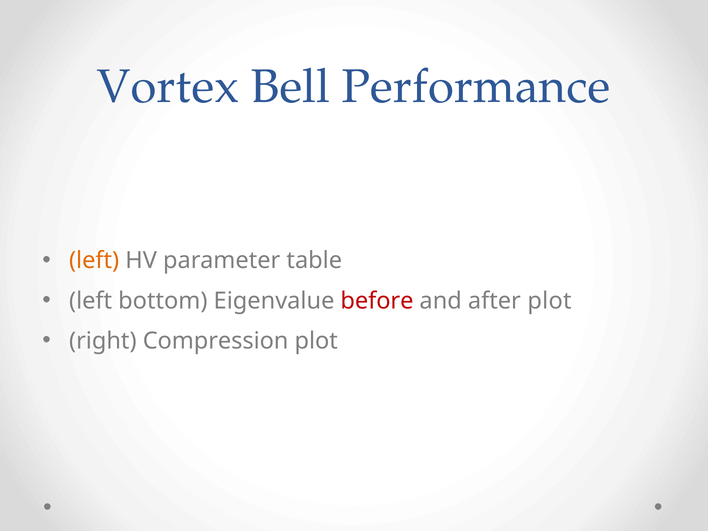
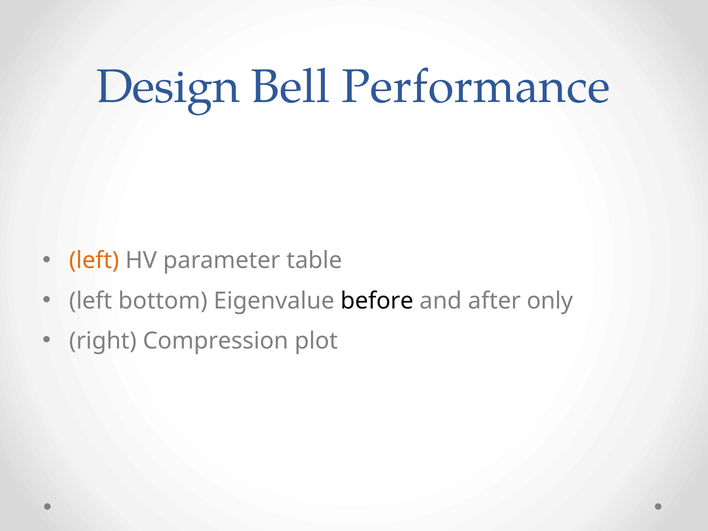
Vortex: Vortex -> Design
before colour: red -> black
after plot: plot -> only
